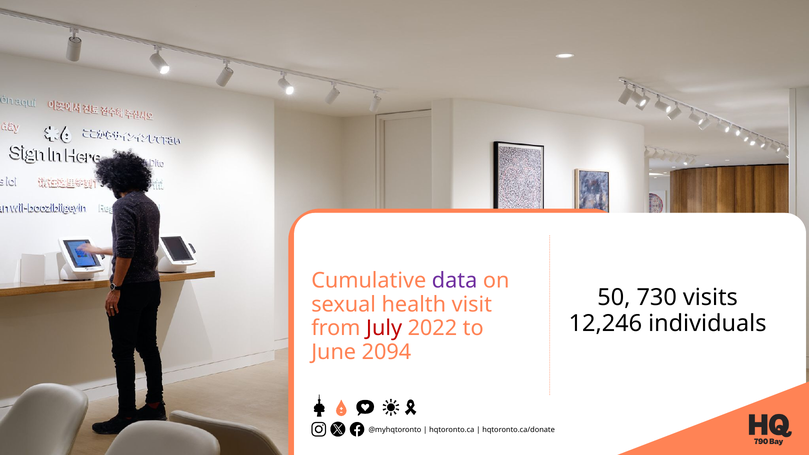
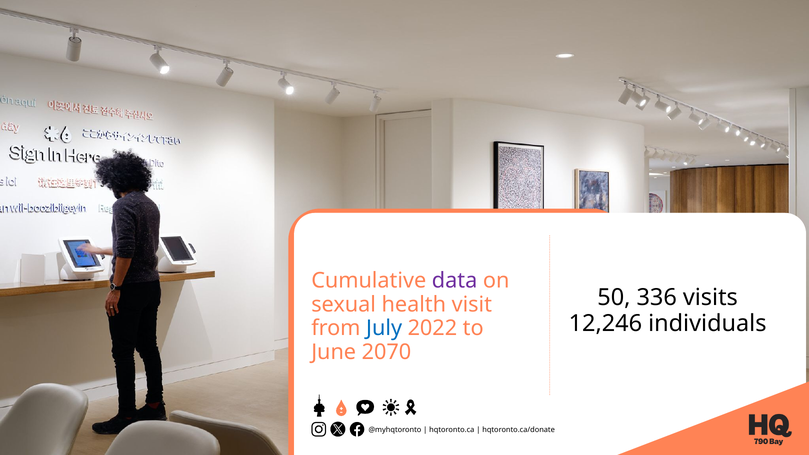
730: 730 -> 336
July colour: red -> blue
2094: 2094 -> 2070
